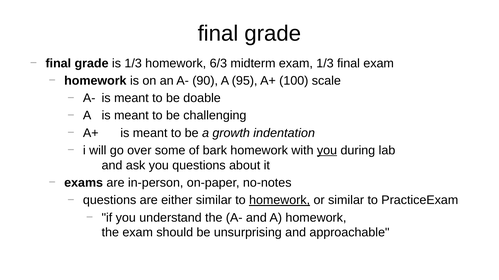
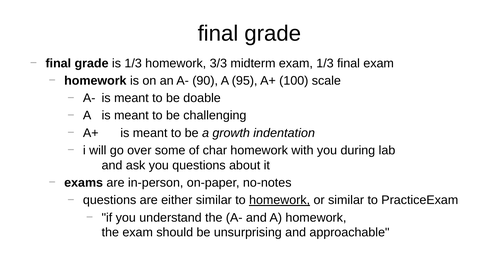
6/3: 6/3 -> 3/3
bark: bark -> char
you at (327, 151) underline: present -> none
